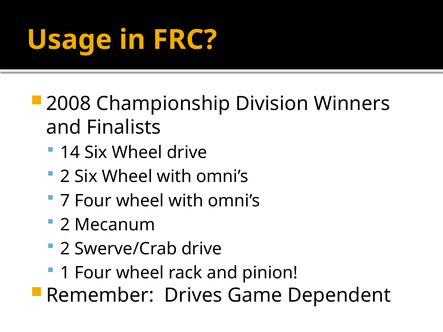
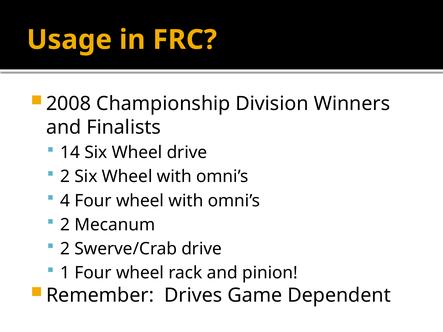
7: 7 -> 4
